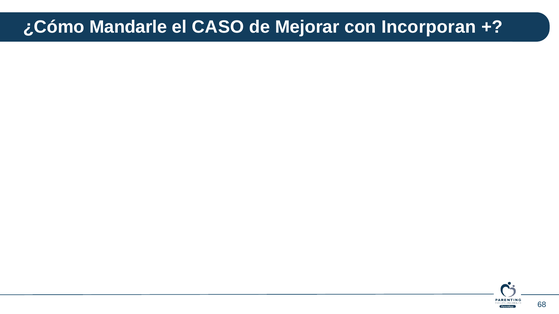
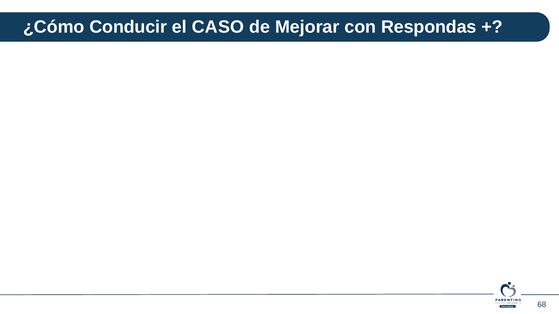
Mandarle: Mandarle -> Conducir
Incorporan: Incorporan -> Respondas
